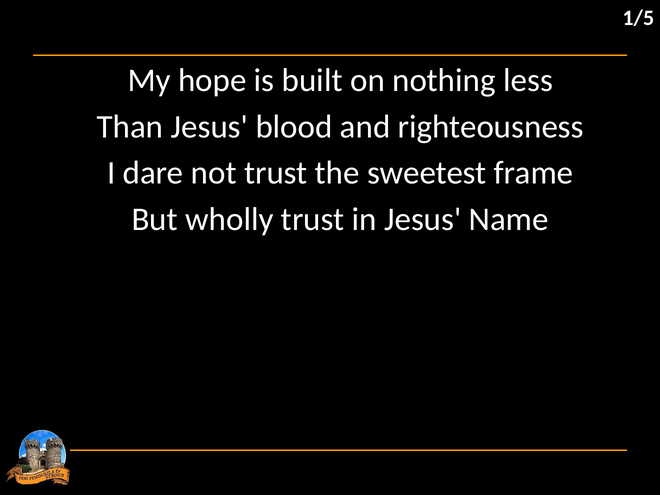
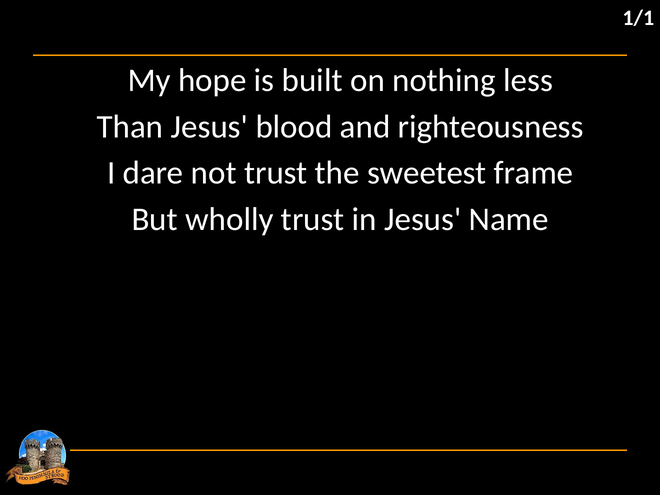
1/5: 1/5 -> 1/1
